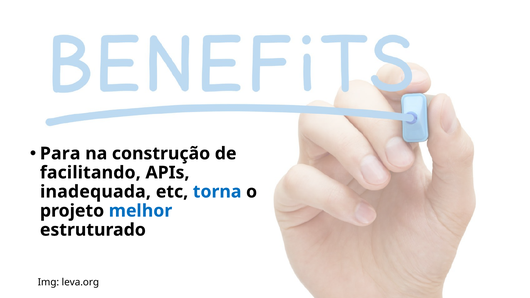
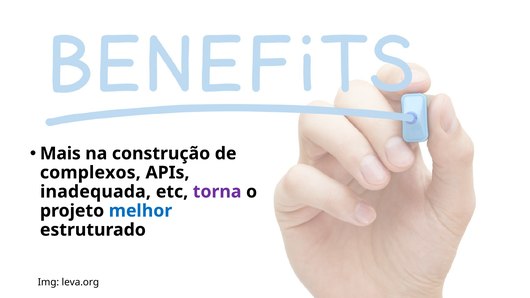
Para: Para -> Mais
facilitando: facilitando -> complexos
torna colour: blue -> purple
